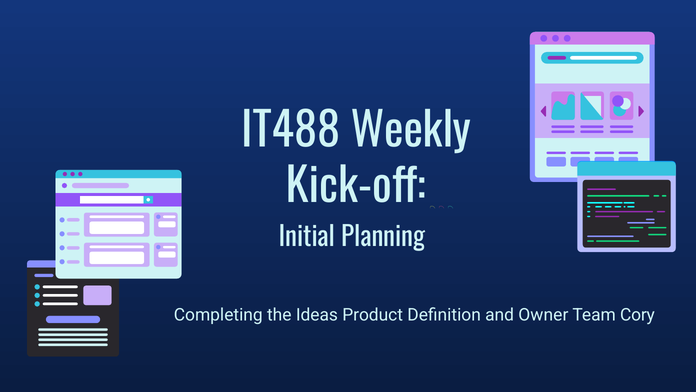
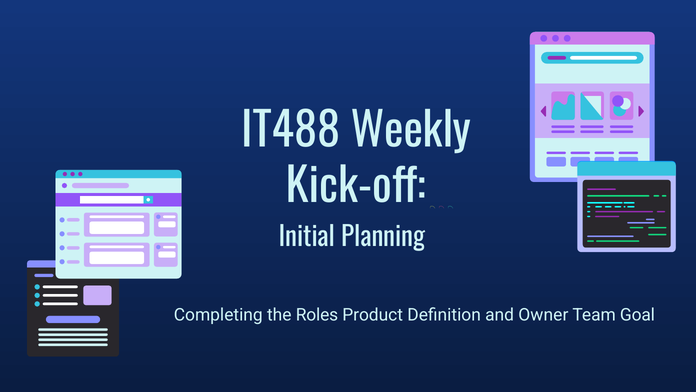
Ideas: Ideas -> Roles
Cory: Cory -> Goal
